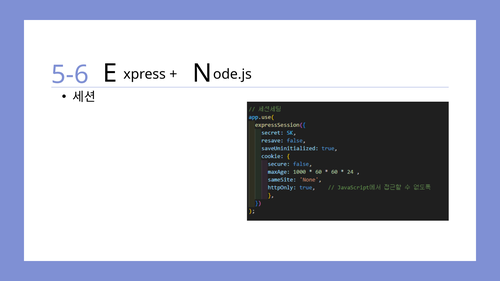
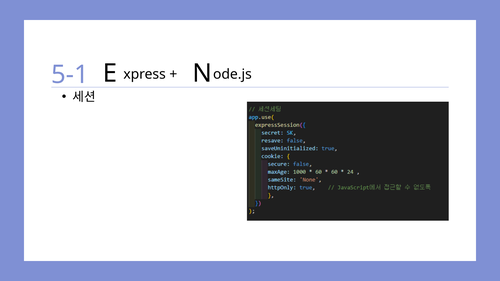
5-6: 5-6 -> 5-1
